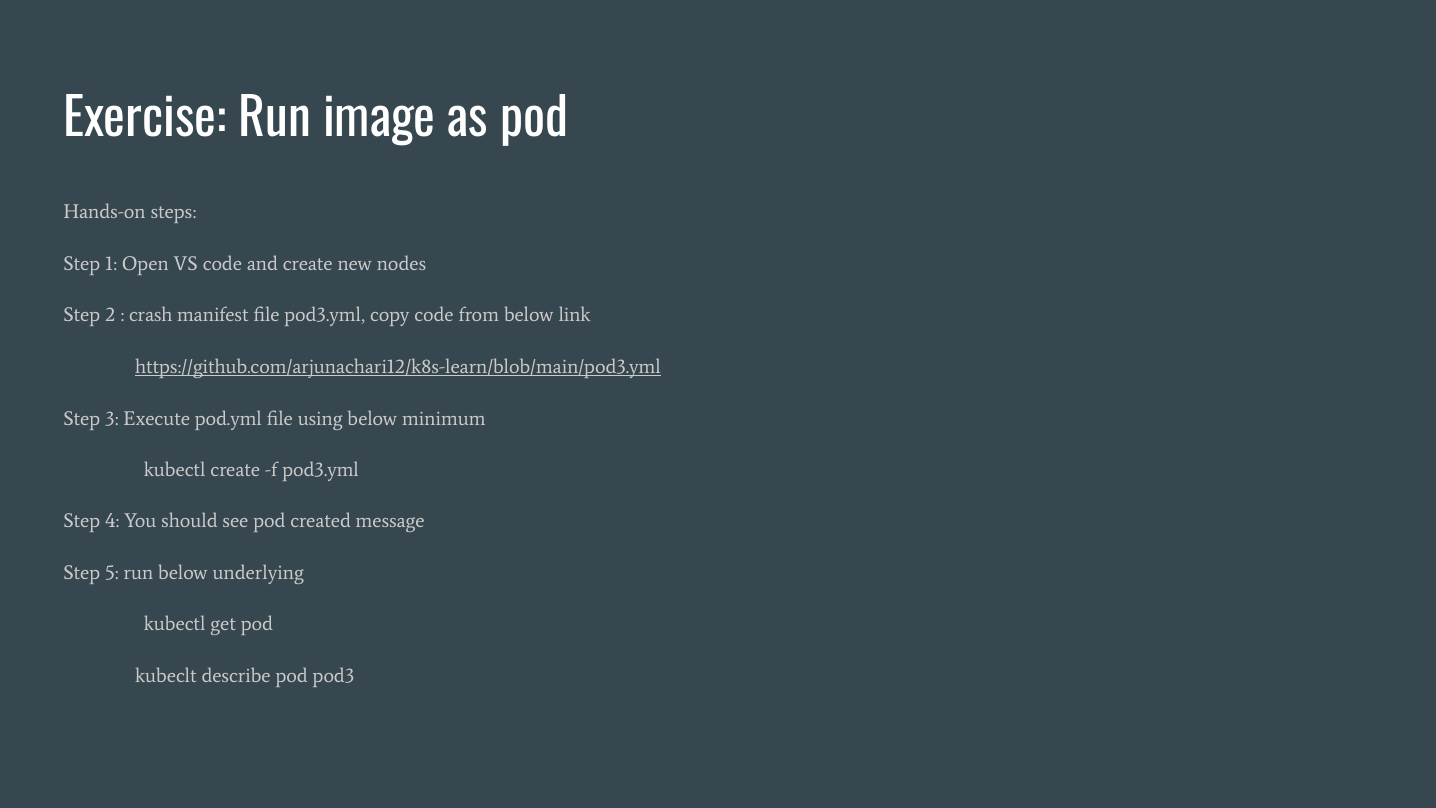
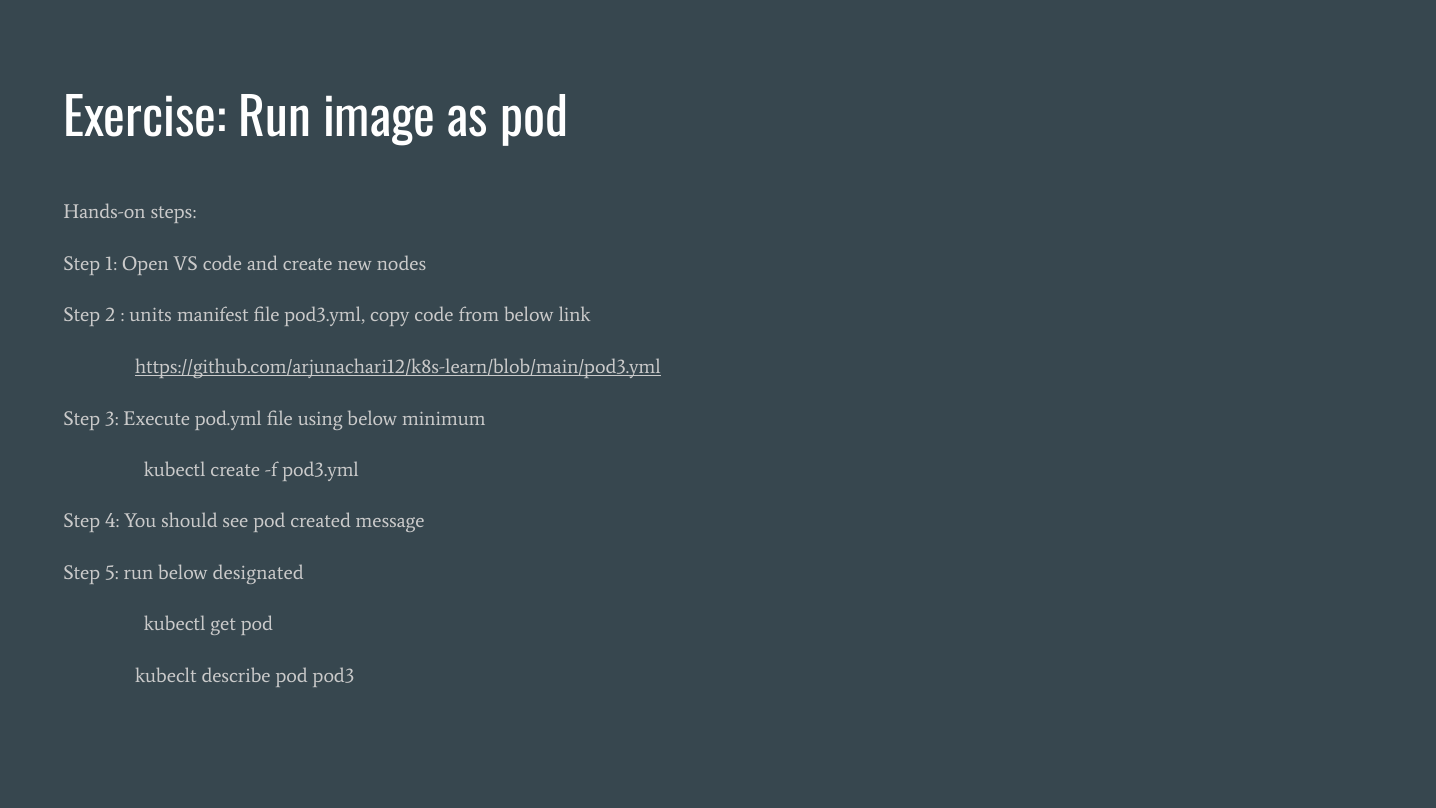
crash: crash -> units
underlying: underlying -> designated
